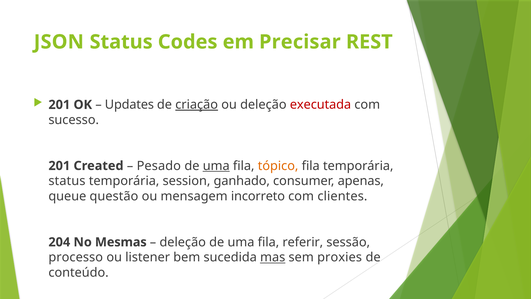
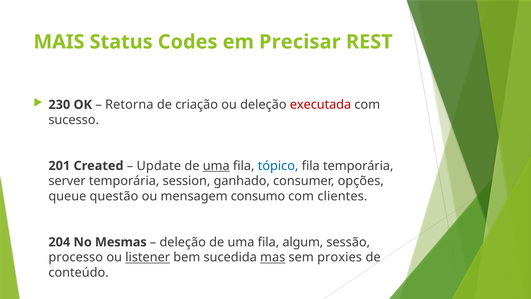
JSON: JSON -> MAIS
201 at (59, 105): 201 -> 230
Updates: Updates -> Retorna
criação underline: present -> none
Pesado: Pesado -> Update
tópico colour: orange -> blue
status at (67, 181): status -> server
apenas: apenas -> opções
incorreto: incorreto -> consumo
referir: referir -> algum
listener underline: none -> present
